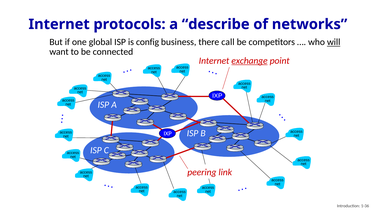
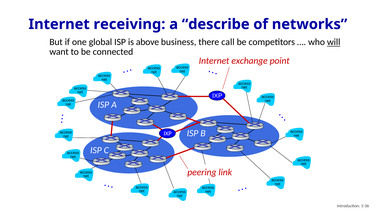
protocols: protocols -> receiving
config: config -> above
exchange underline: present -> none
